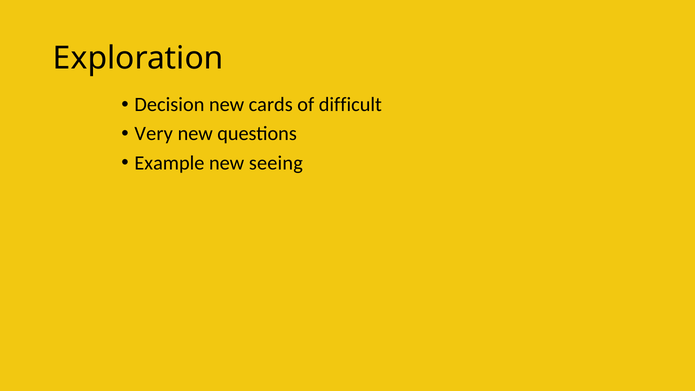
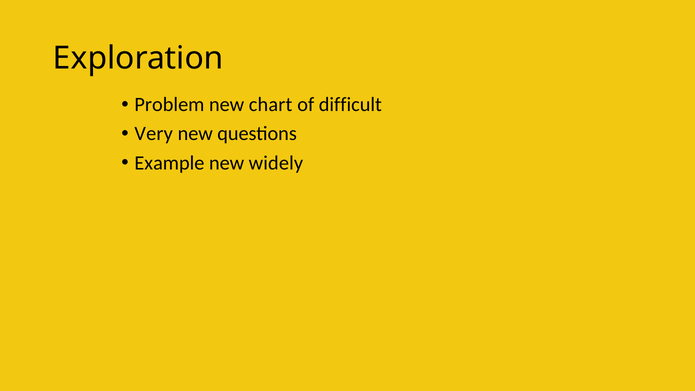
Decision: Decision -> Problem
cards: cards -> chart
seeing: seeing -> widely
